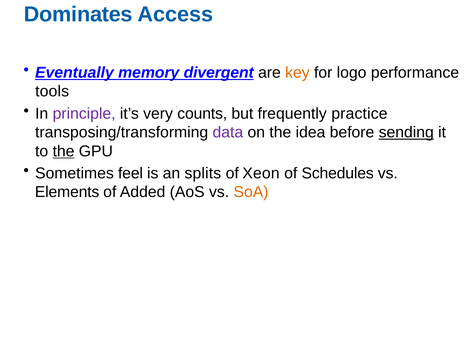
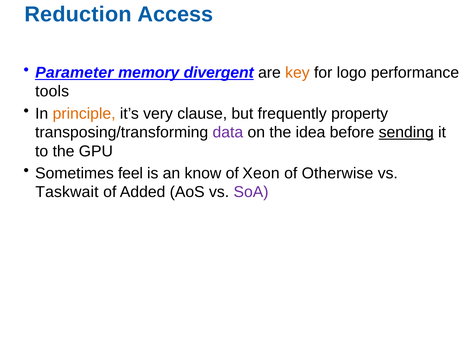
Dominates: Dominates -> Reduction
Eventually: Eventually -> Parameter
principle colour: purple -> orange
counts: counts -> clause
practice: practice -> property
the at (64, 151) underline: present -> none
splits: splits -> know
Schedules: Schedules -> Otherwise
Elements: Elements -> Taskwait
SoA colour: orange -> purple
